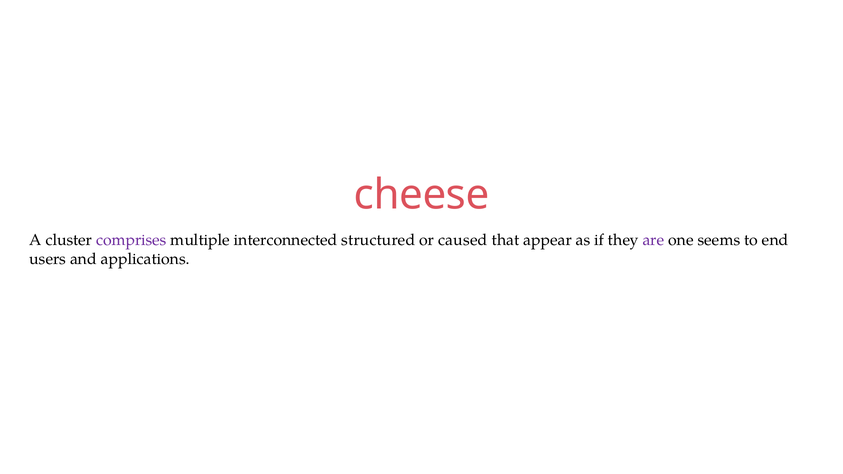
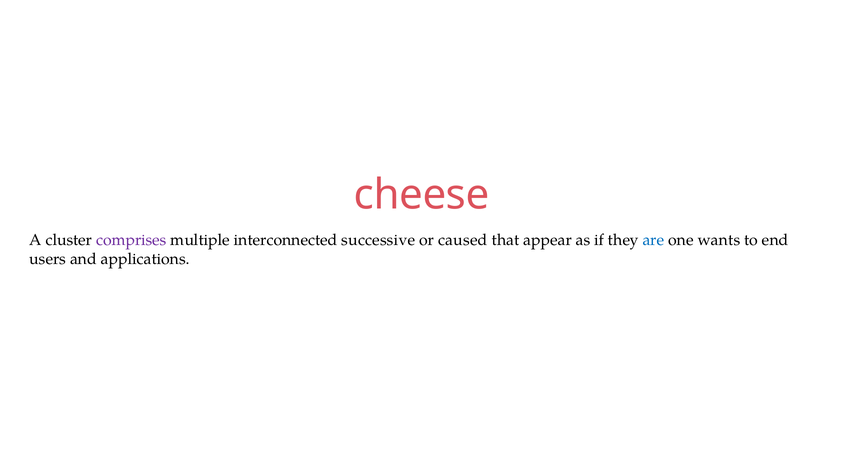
structured: structured -> successive
are colour: purple -> blue
seems: seems -> wants
